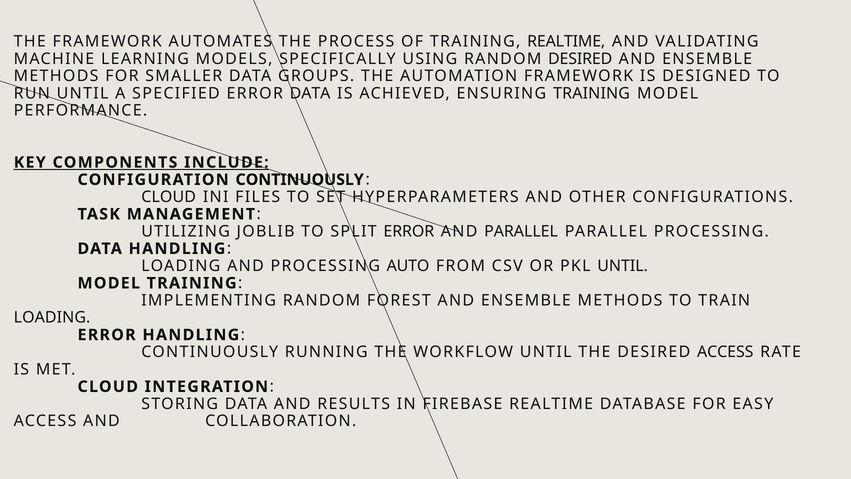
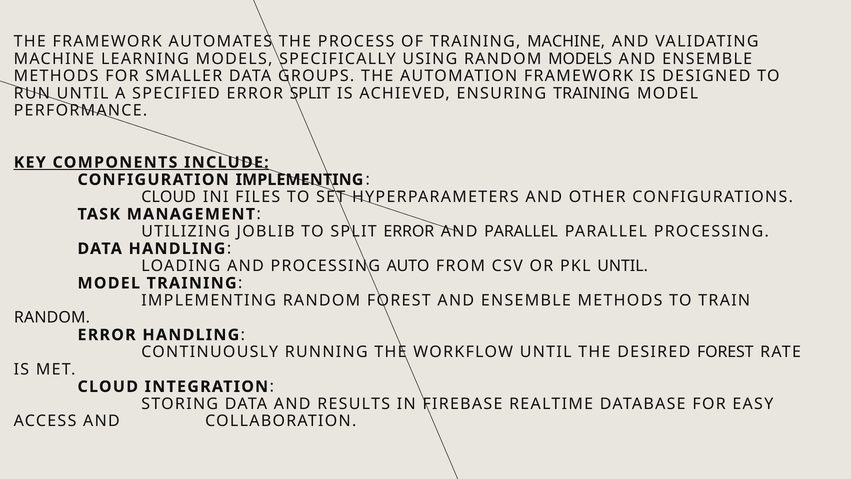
TRAINING REALTIME: REALTIME -> MACHINE
RANDOM DESIRED: DESIRED -> MODELS
ERROR DATA: DATA -> SPLIT
CONFIGURATION CONTINUOUSLY: CONTINUOUSLY -> IMPLEMENTING
LOADING at (52, 317): LOADING -> RANDOM
DESIRED ACCESS: ACCESS -> FOREST
